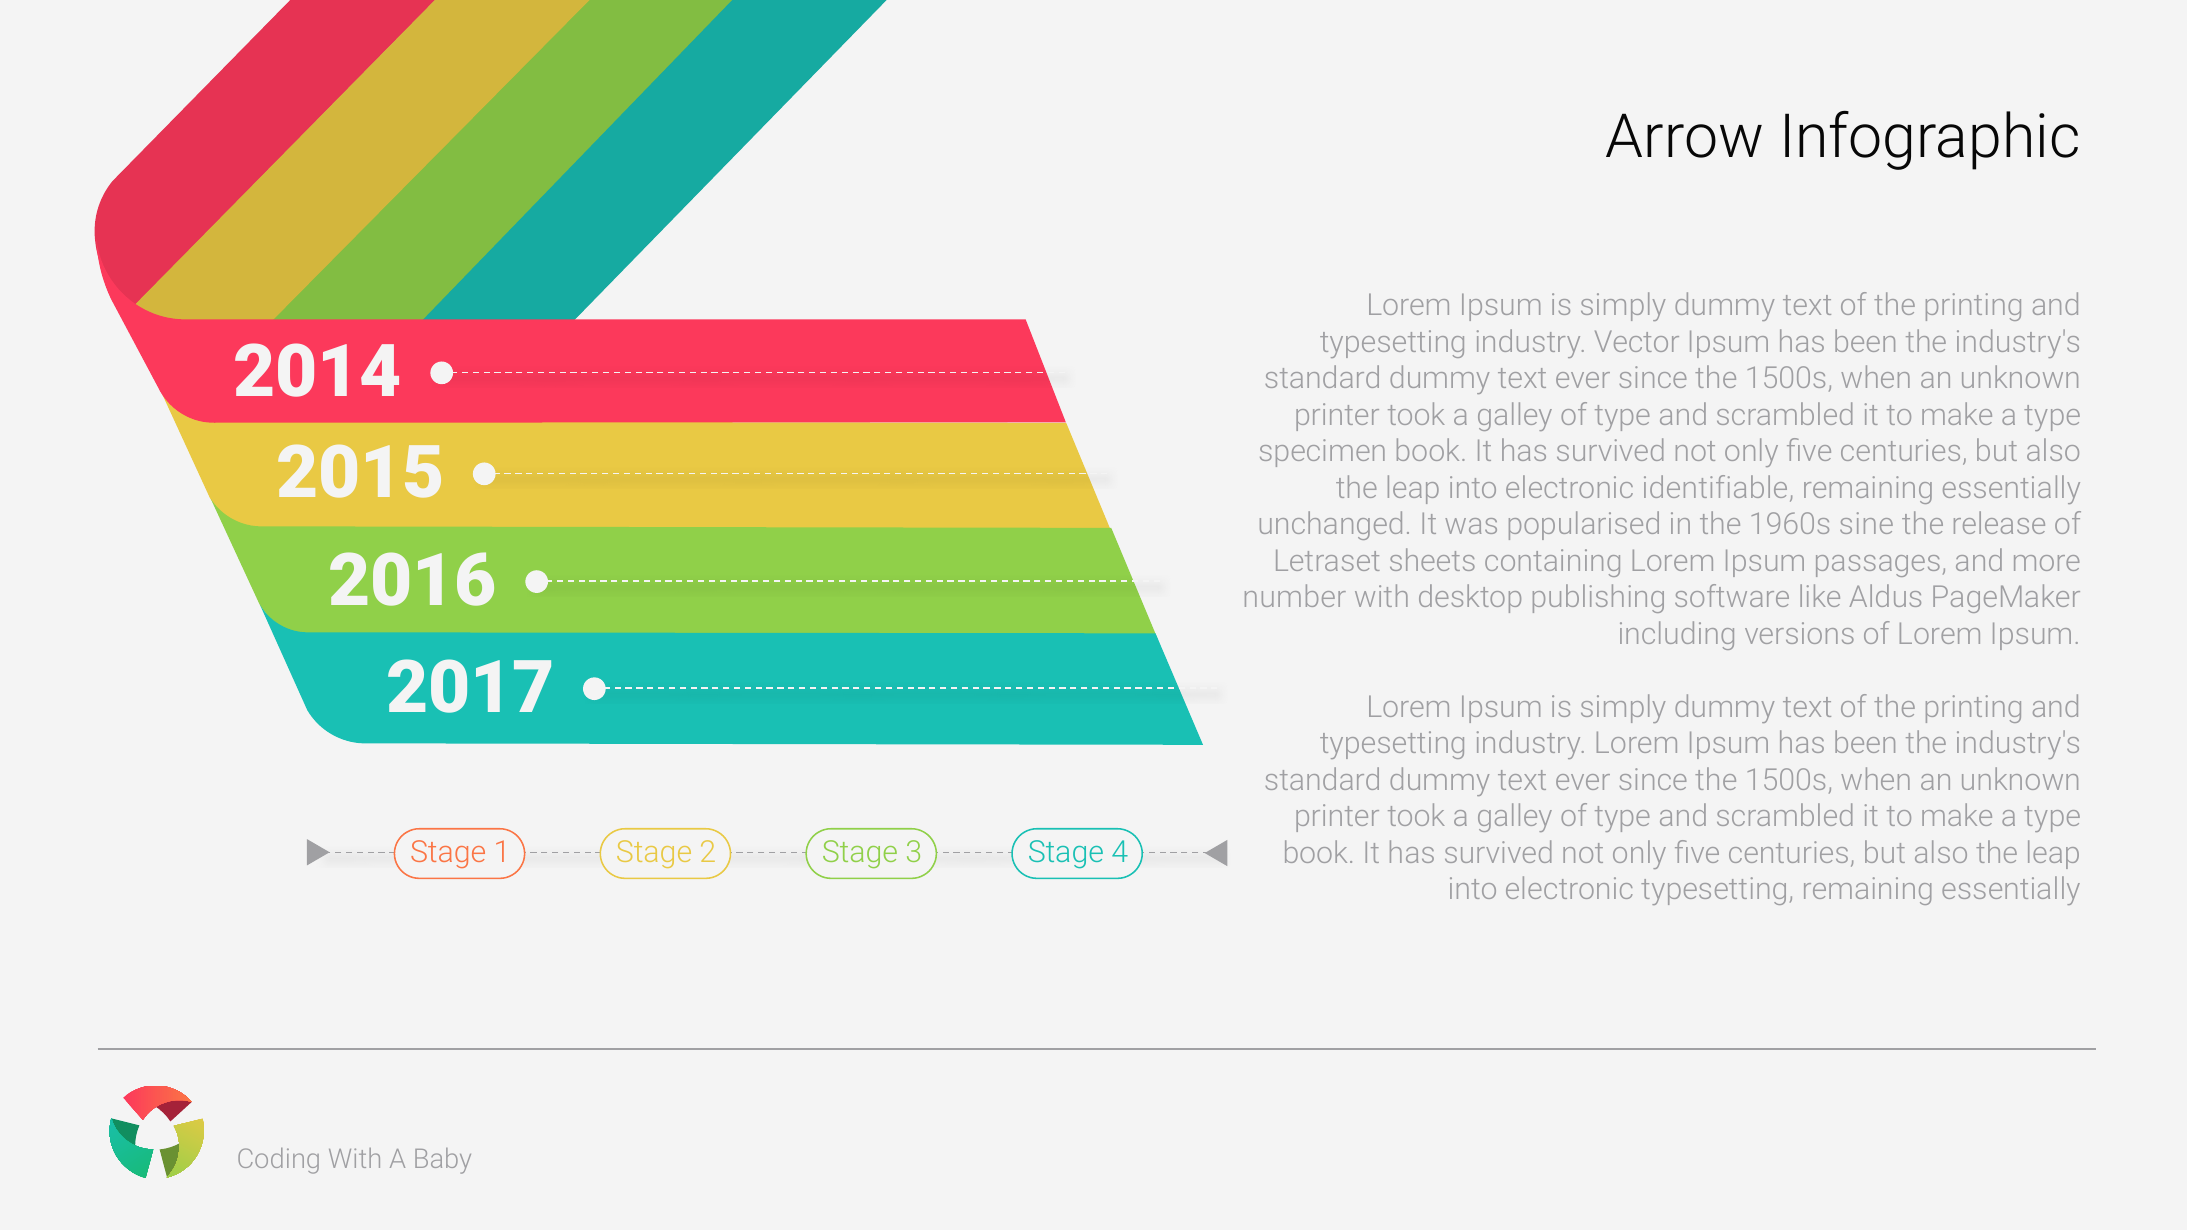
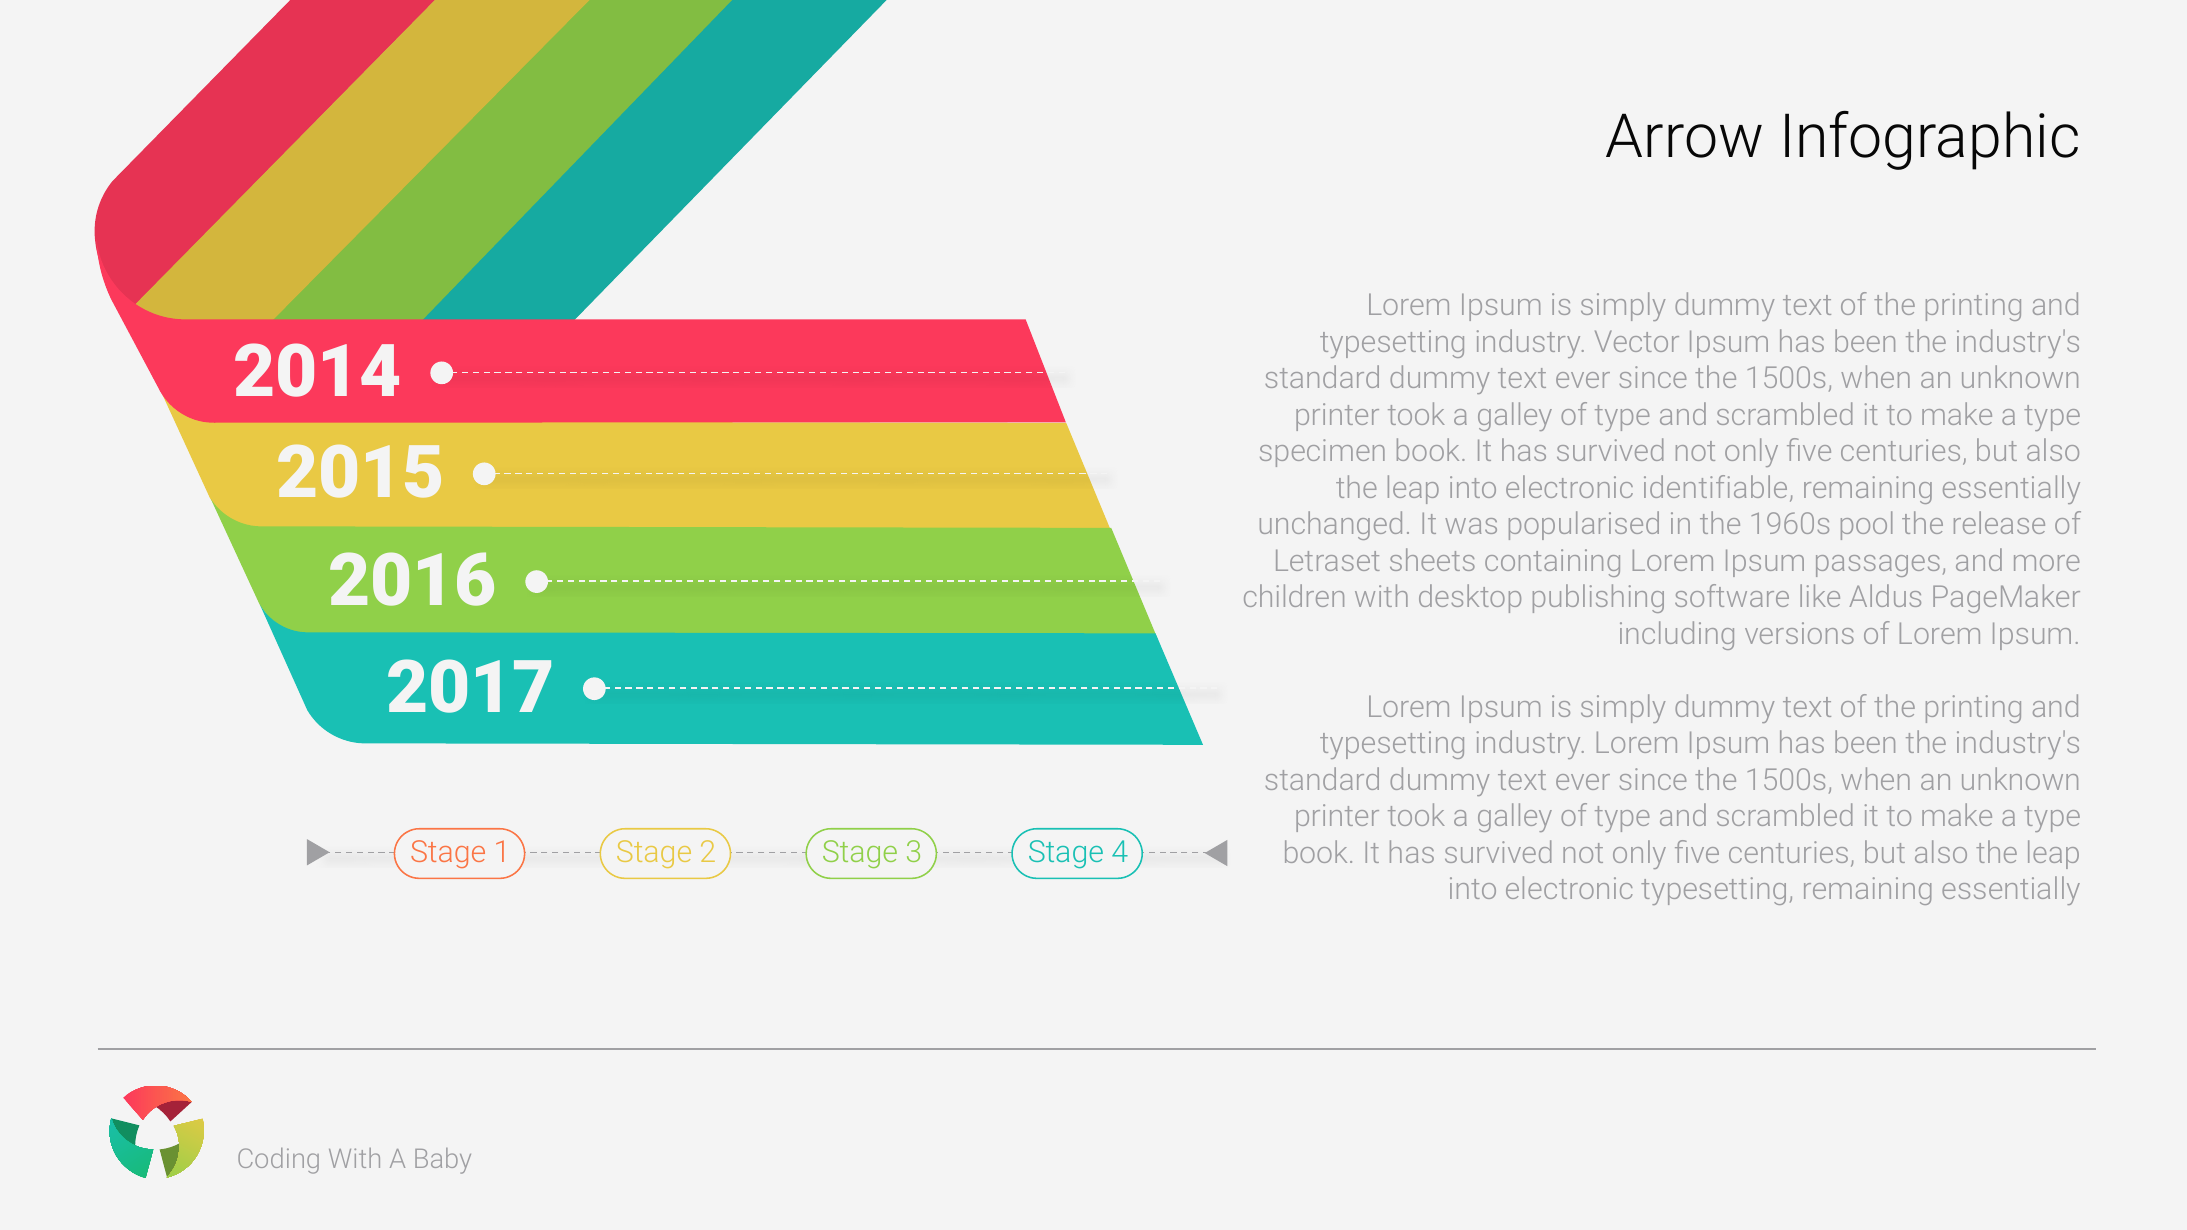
sine: sine -> pool
number: number -> children
